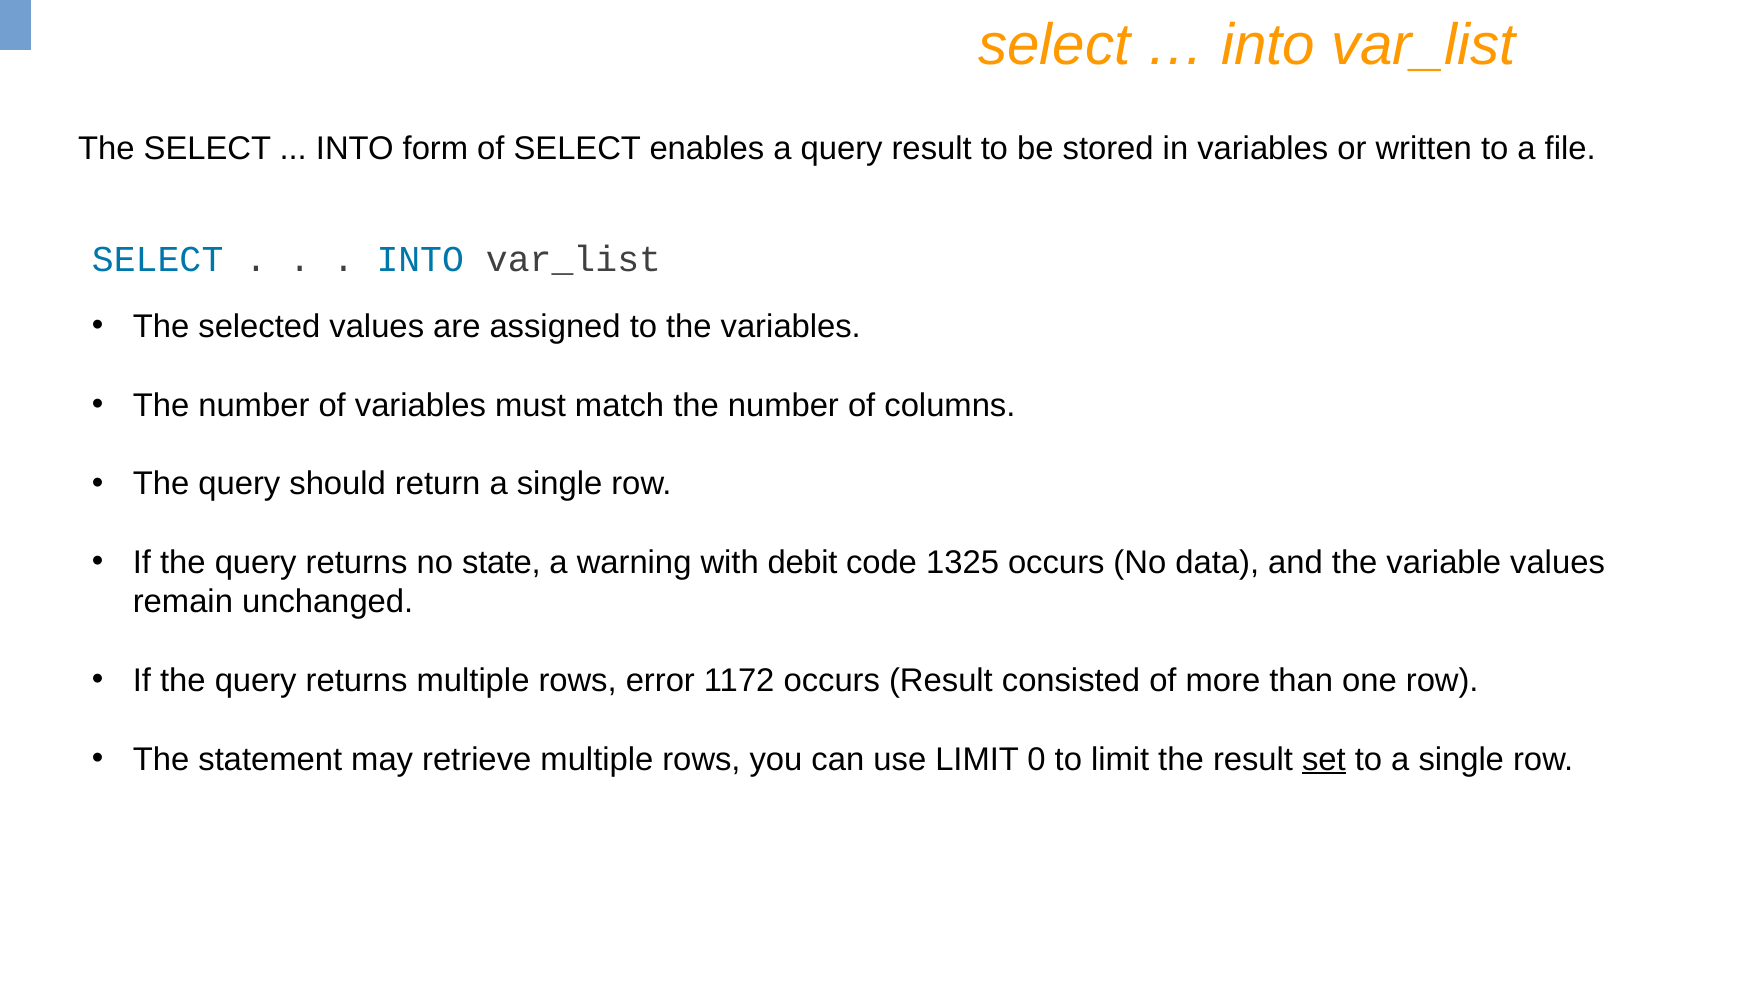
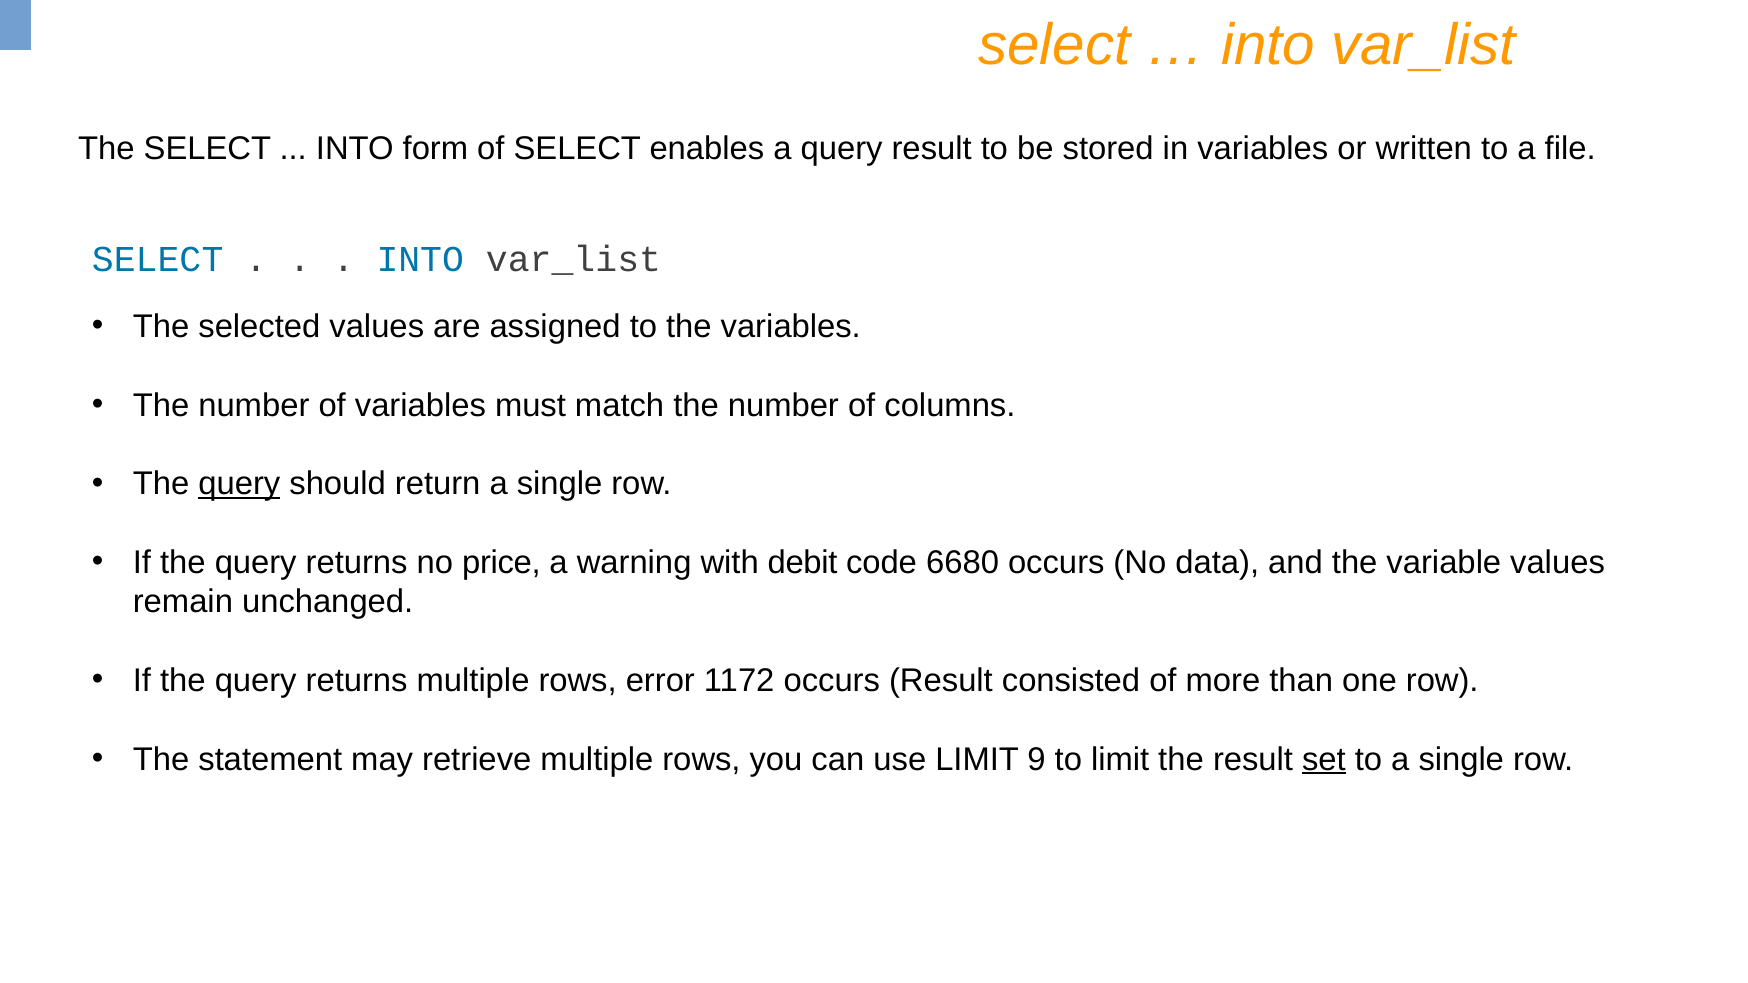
query at (239, 484) underline: none -> present
state: state -> price
1325: 1325 -> 6680
0: 0 -> 9
